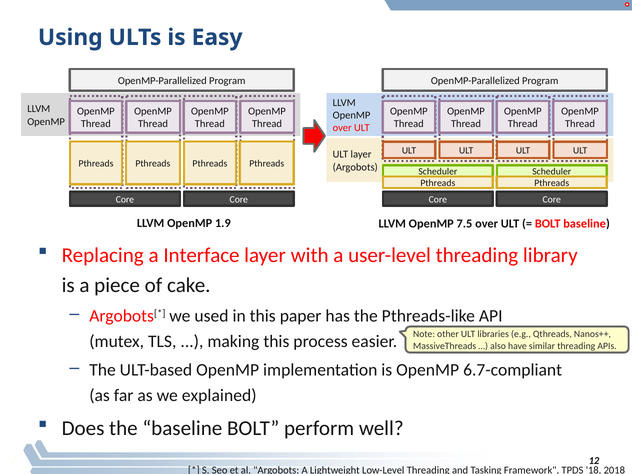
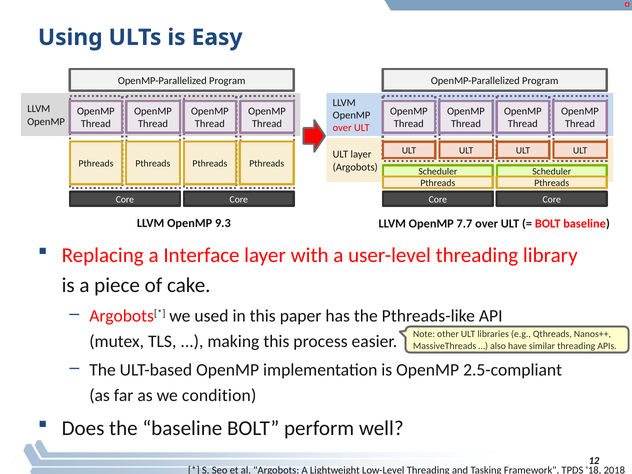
1.9: 1.9 -> 9.3
7.5: 7.5 -> 7.7
6.7-compliant: 6.7-compliant -> 2.5-compliant
explained: explained -> condition
